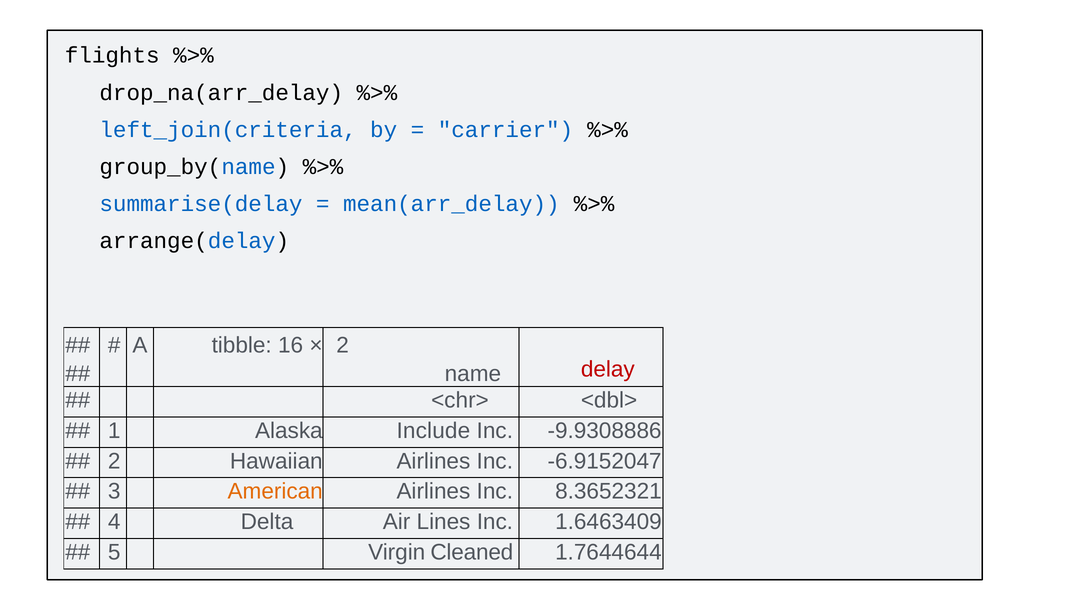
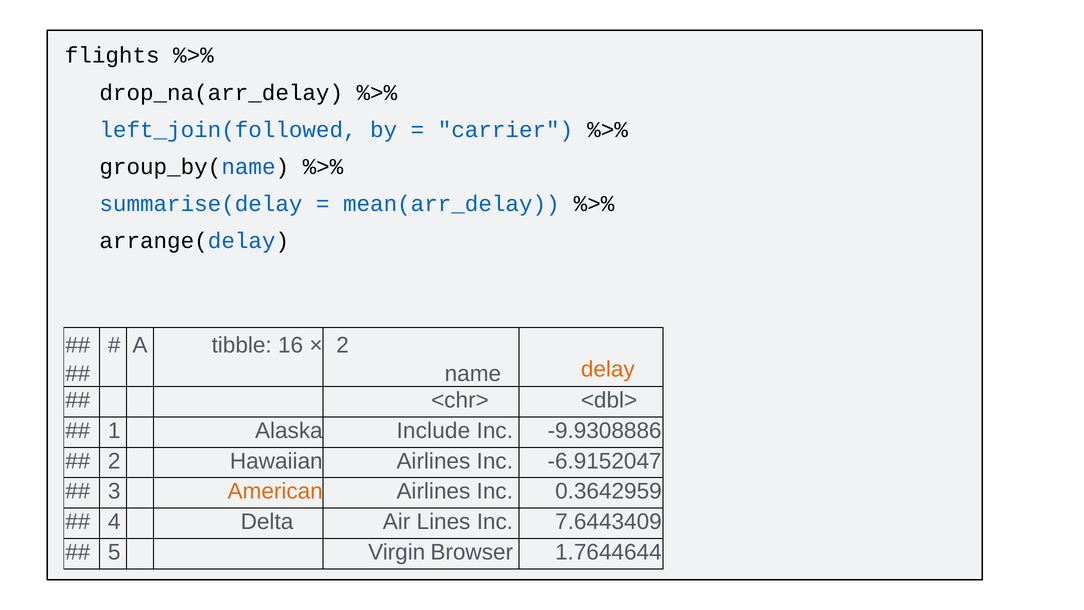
left_join(criteria: left_join(criteria -> left_join(followed
delay colour: red -> orange
8.3652321: 8.3652321 -> 0.3642959
1.6463409: 1.6463409 -> 7.6443409
Cleaned: Cleaned -> Browser
